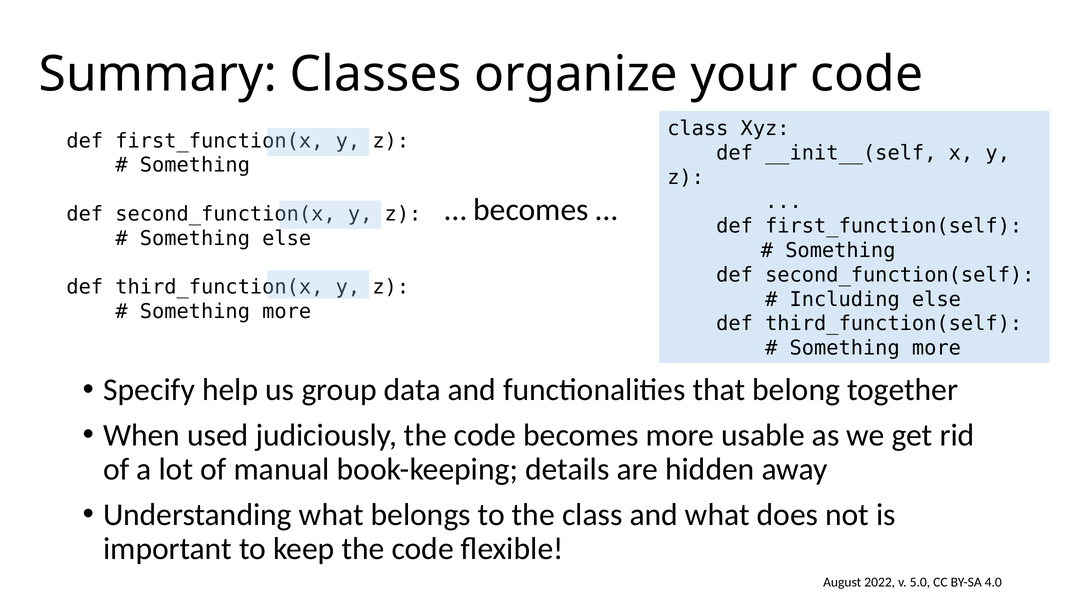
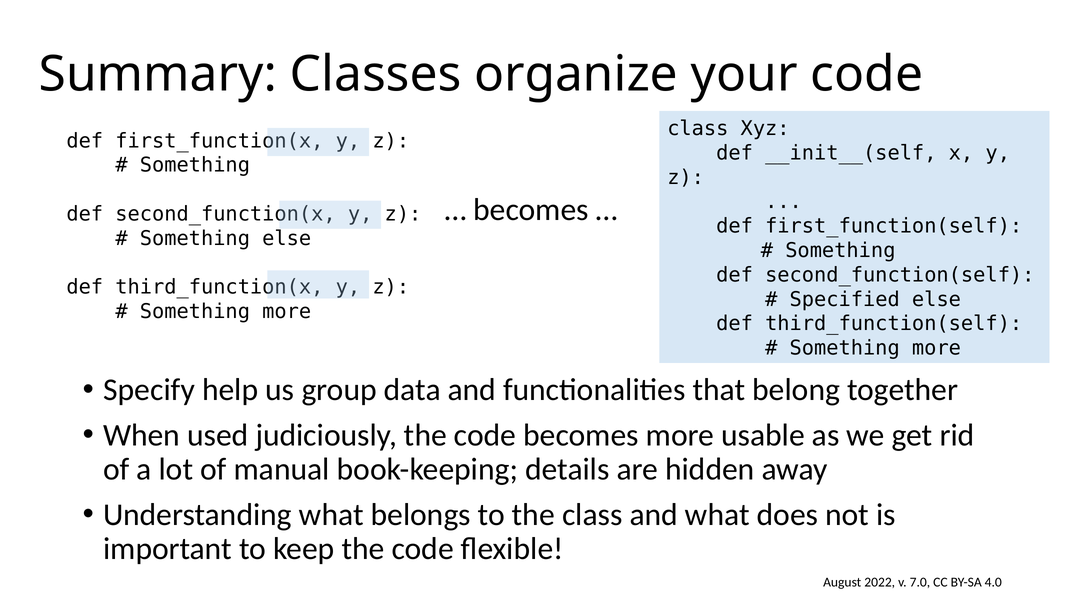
Including: Including -> Specified
5.0: 5.0 -> 7.0
